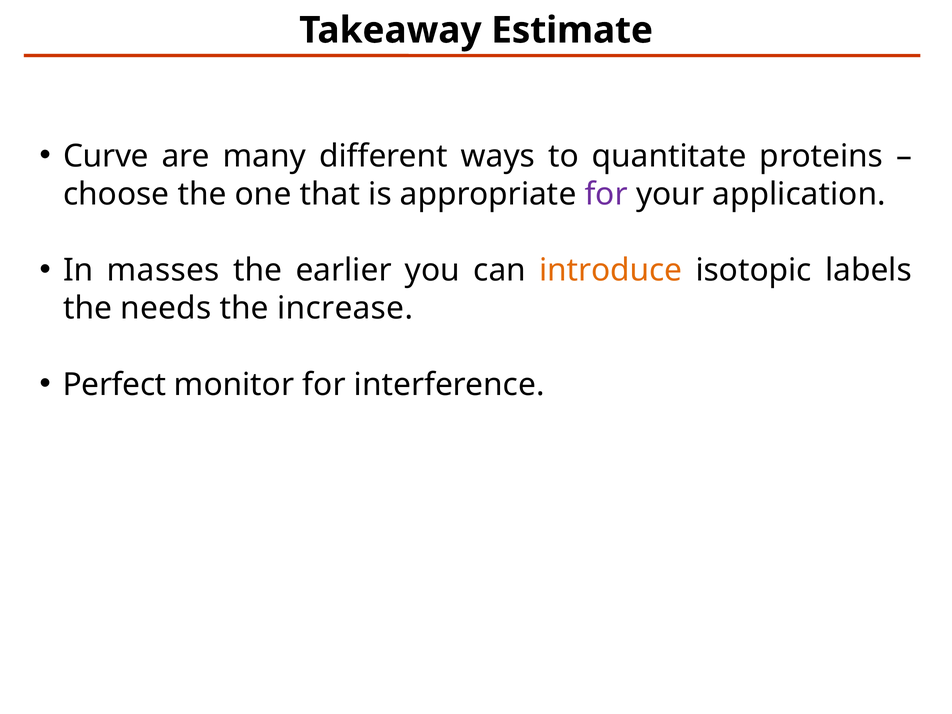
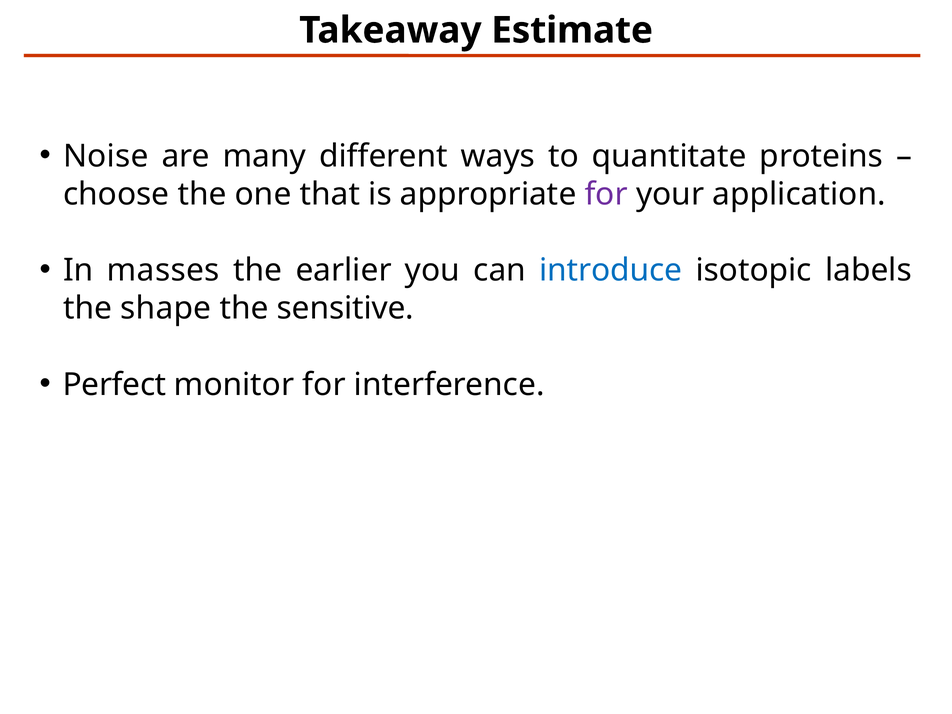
Curve: Curve -> Noise
introduce colour: orange -> blue
needs: needs -> shape
increase: increase -> sensitive
